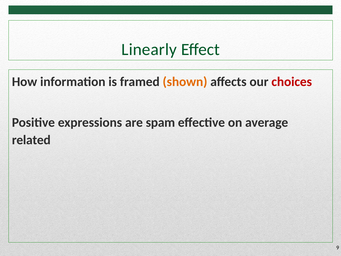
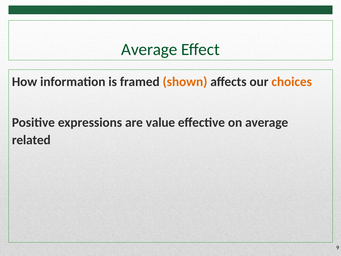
Linearly at (149, 49): Linearly -> Average
choices colour: red -> orange
spam: spam -> value
